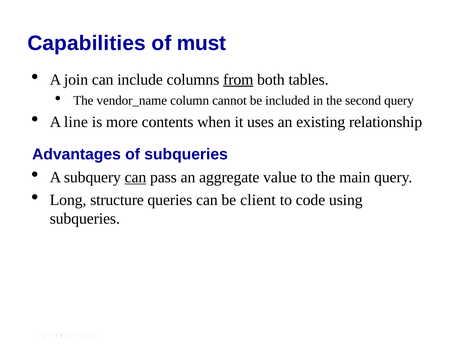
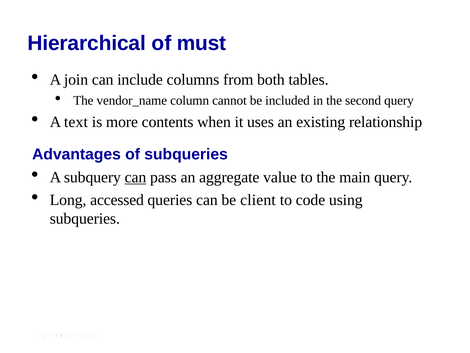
Capabilities: Capabilities -> Hierarchical
from underline: present -> none
line: line -> text
structure: structure -> accessed
